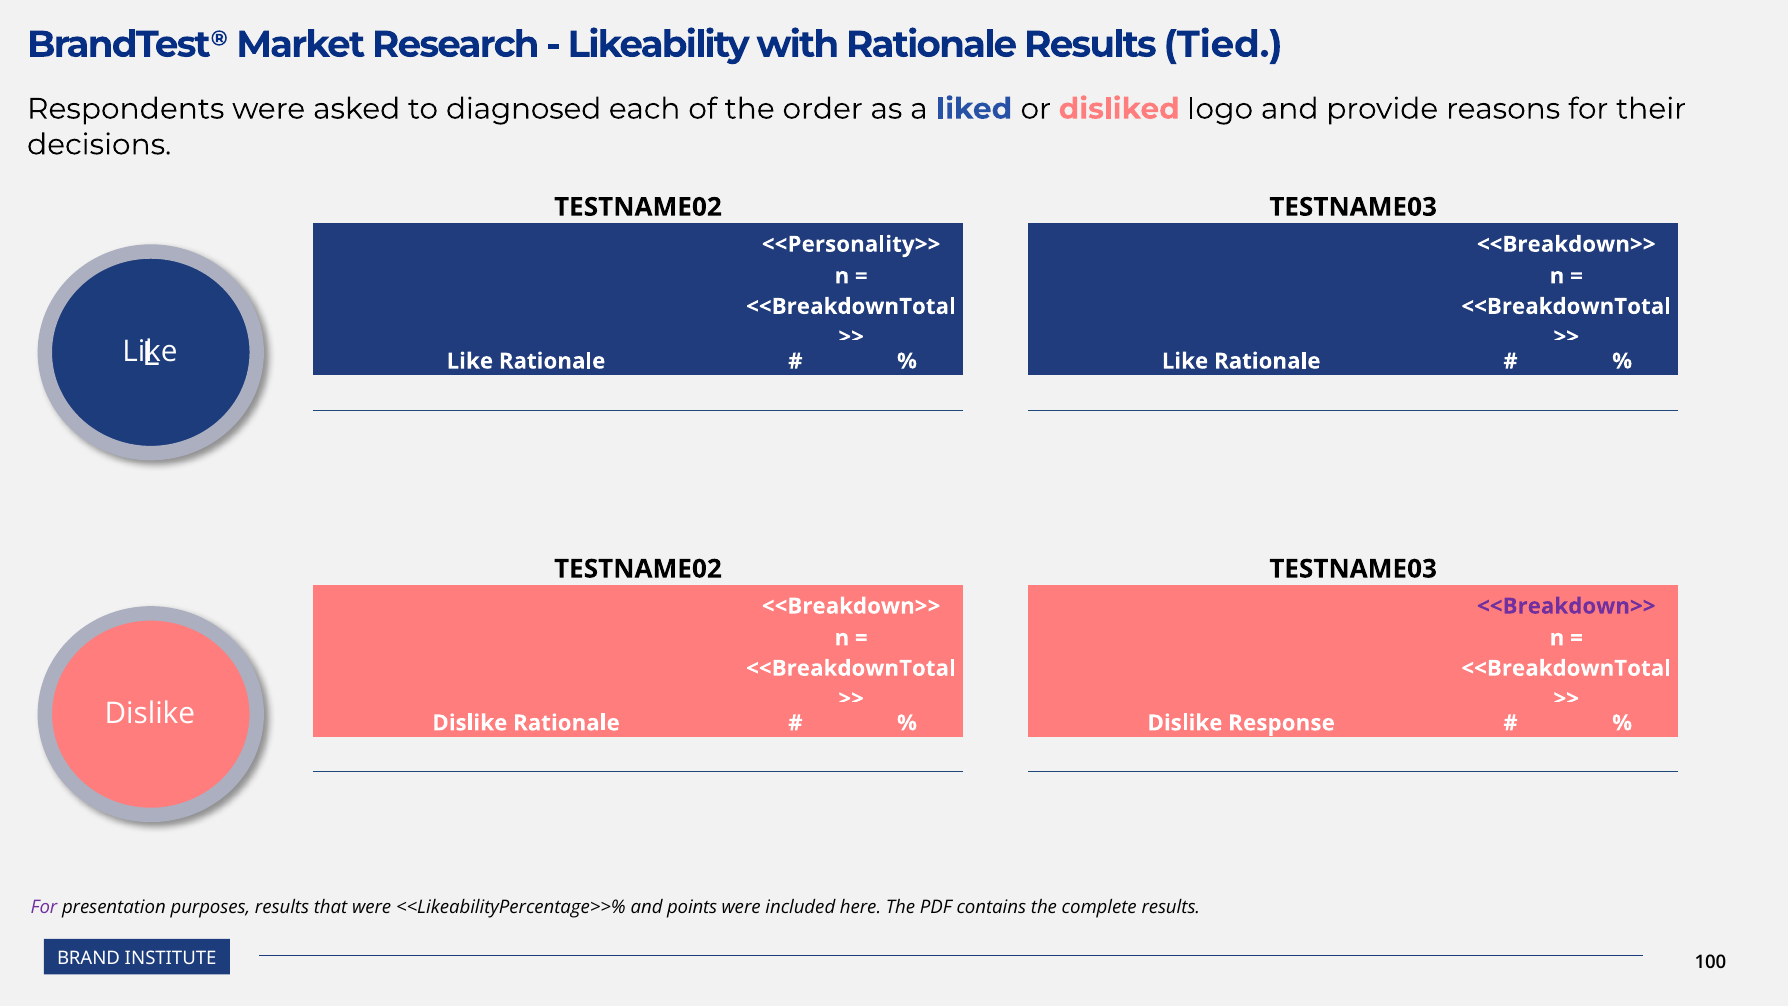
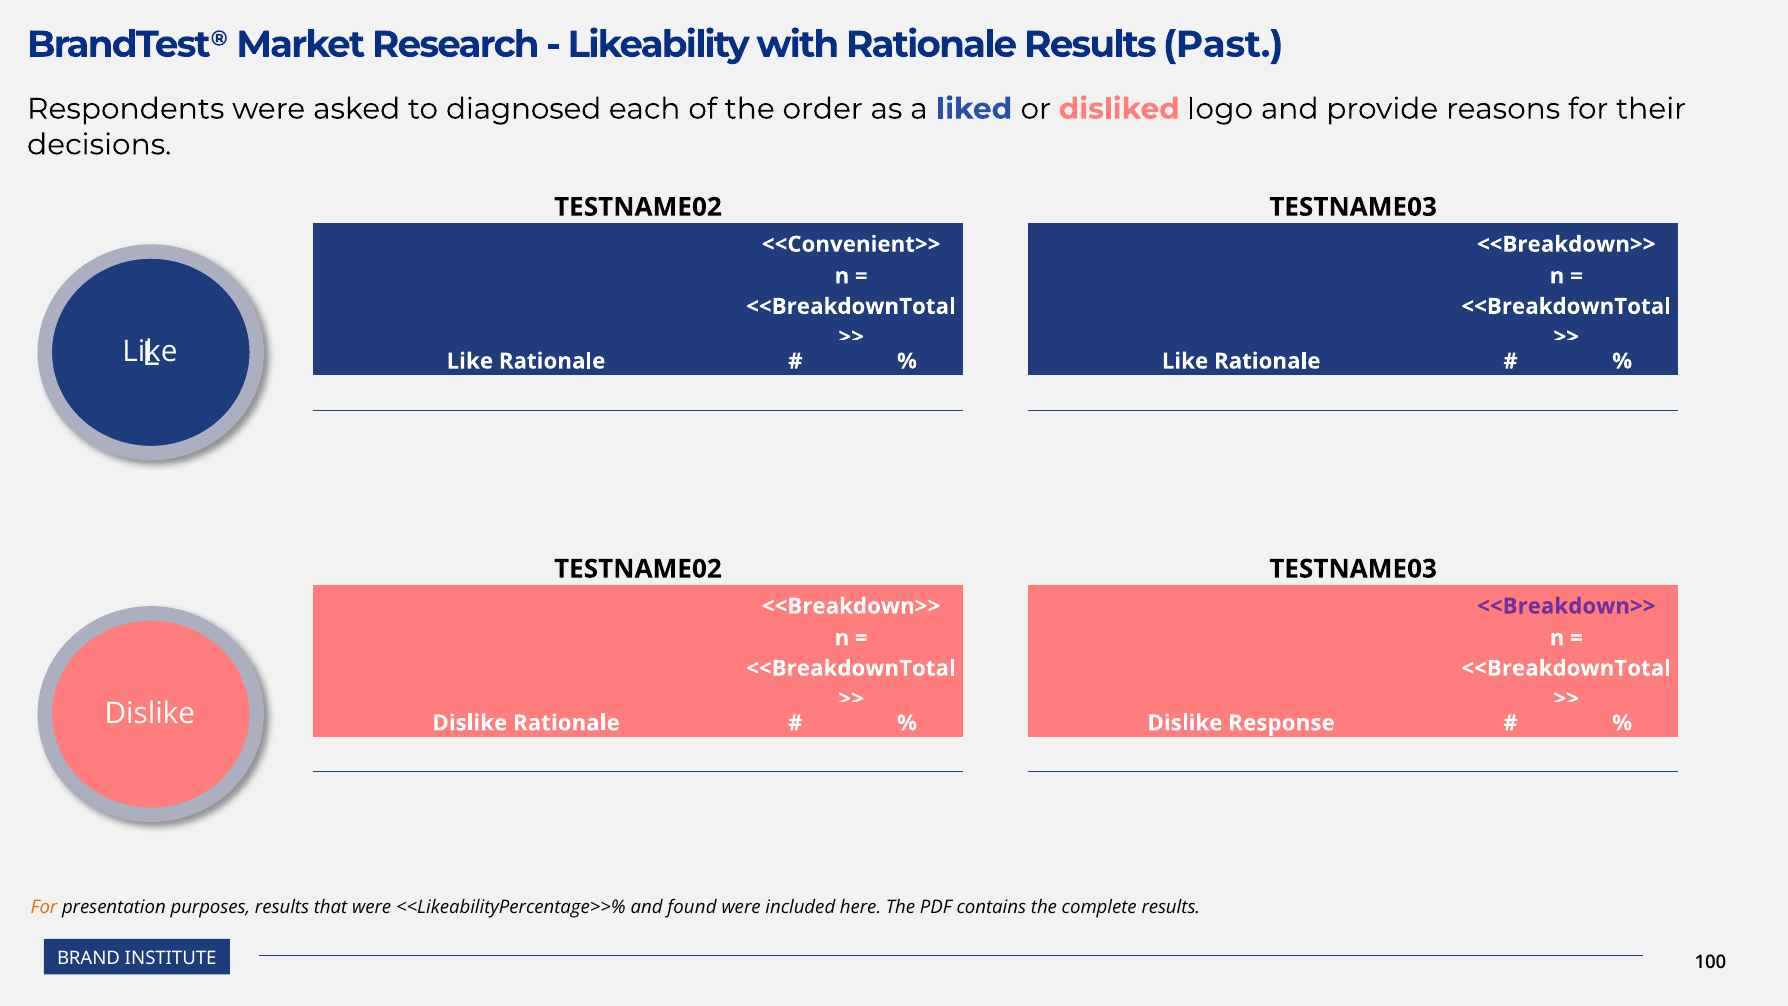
Tied: Tied -> Past
<<Personality>>: <<Personality>> -> <<Convenient>>
For at (44, 907) colour: purple -> orange
points: points -> found
